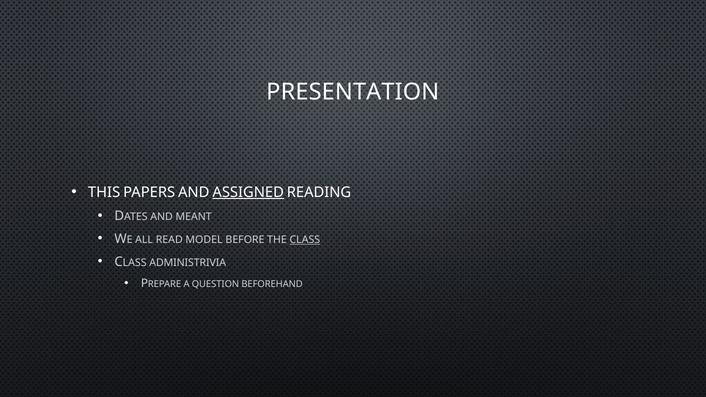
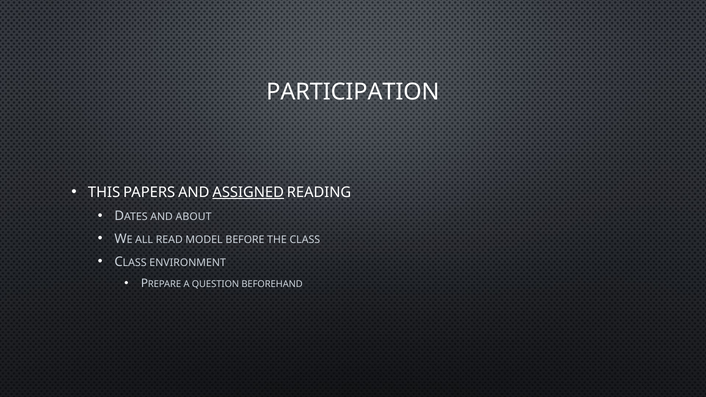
PRESENTATION: PRESENTATION -> PARTICIPATION
MEANT: MEANT -> ABOUT
CLASS underline: present -> none
ADMINISTRIVIA: ADMINISTRIVIA -> ENVIRONMENT
